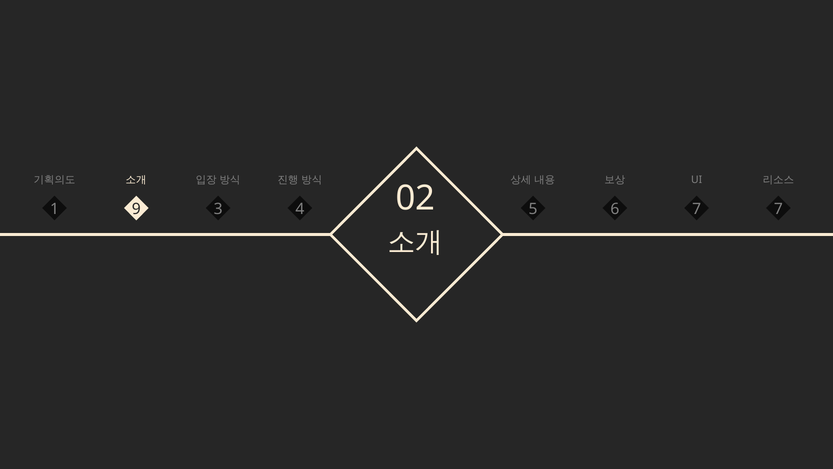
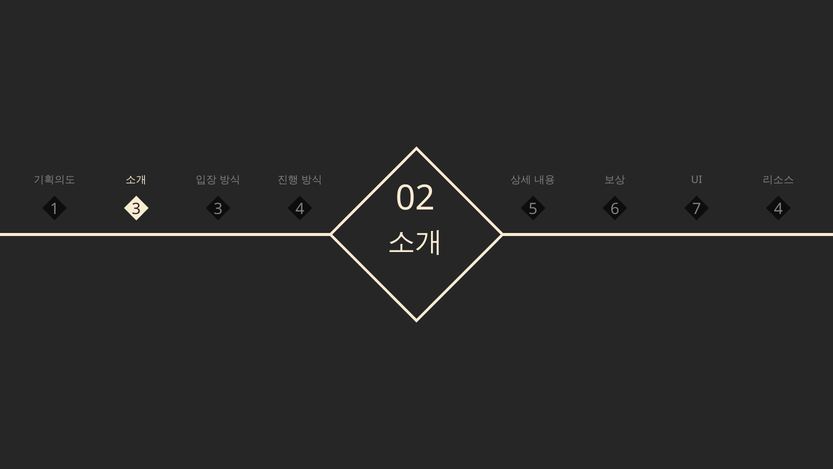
1 9: 9 -> 3
4 7: 7 -> 4
